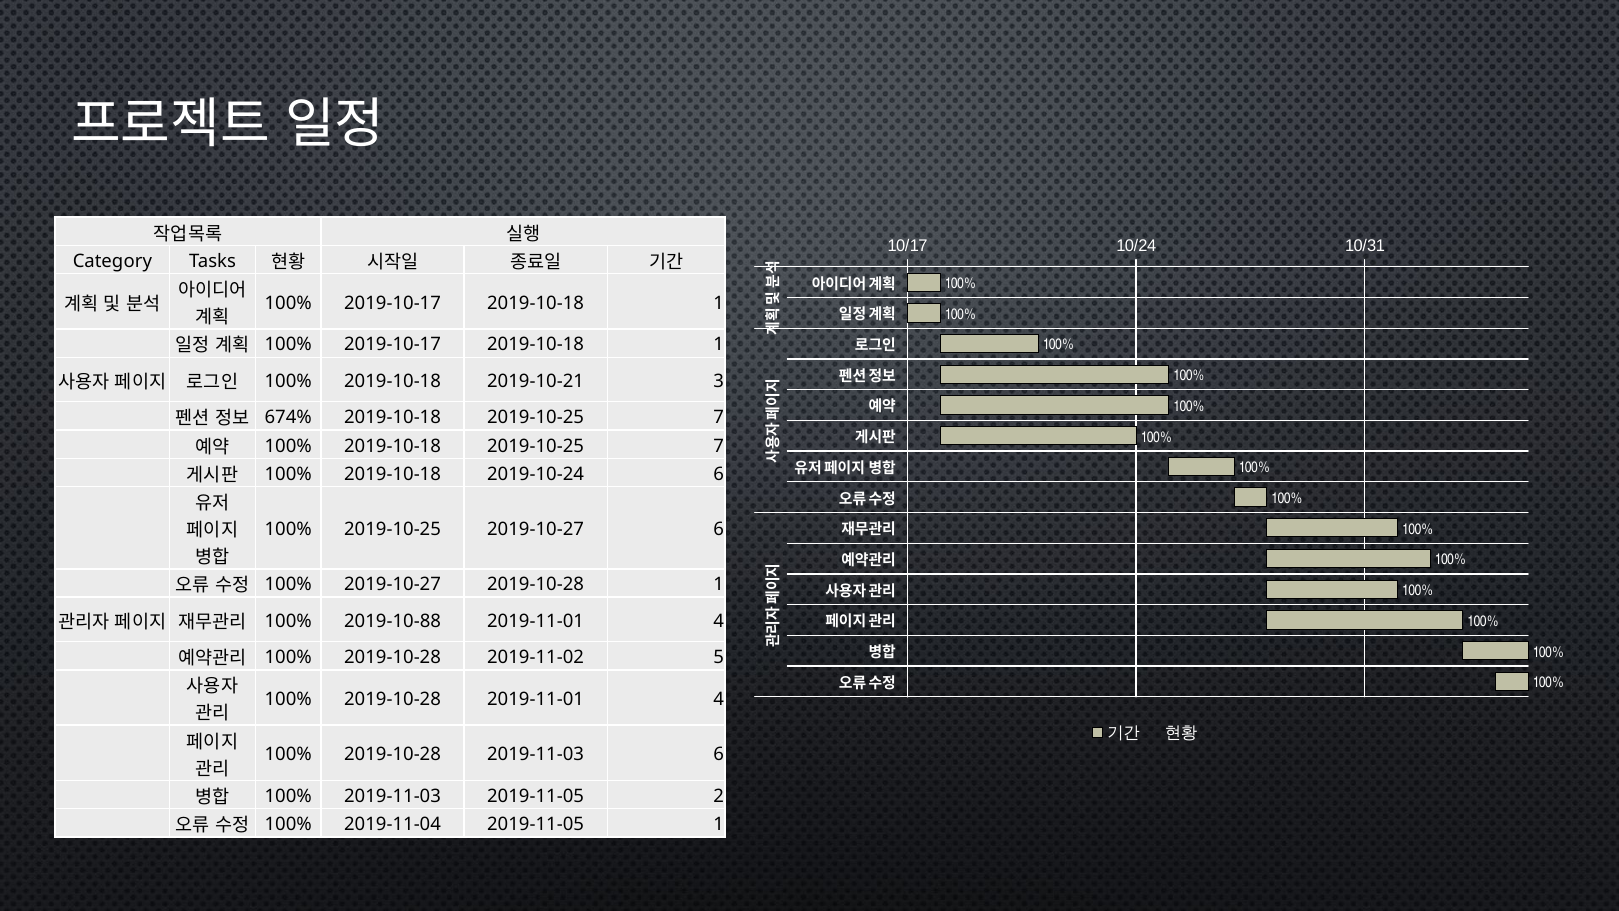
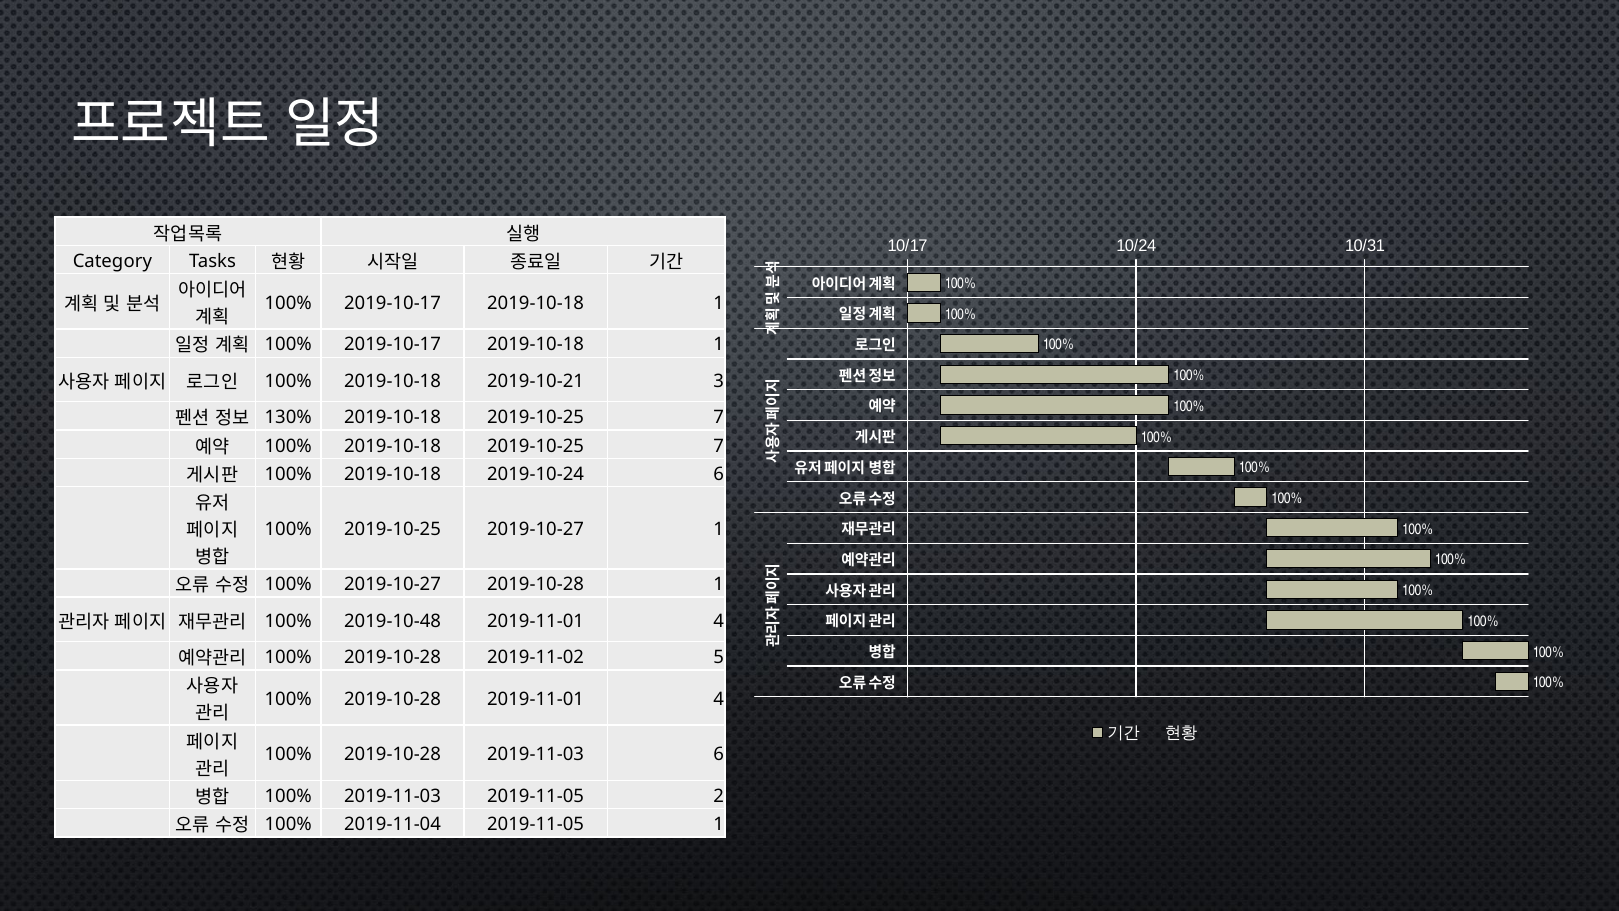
674%: 674% -> 130%
2019-10-27 6: 6 -> 1
2019-10-88: 2019-10-88 -> 2019-10-48
